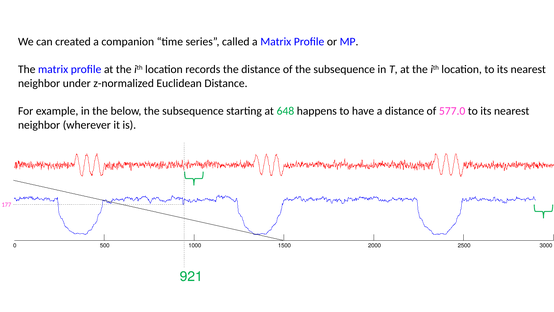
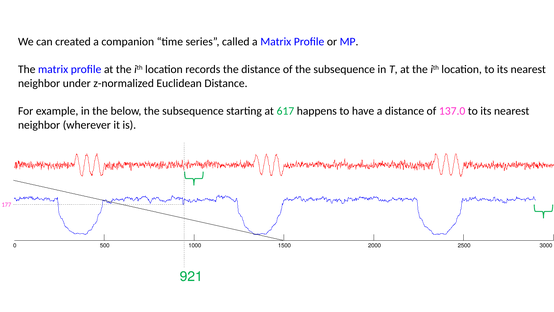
648: 648 -> 617
577.0: 577.0 -> 137.0
